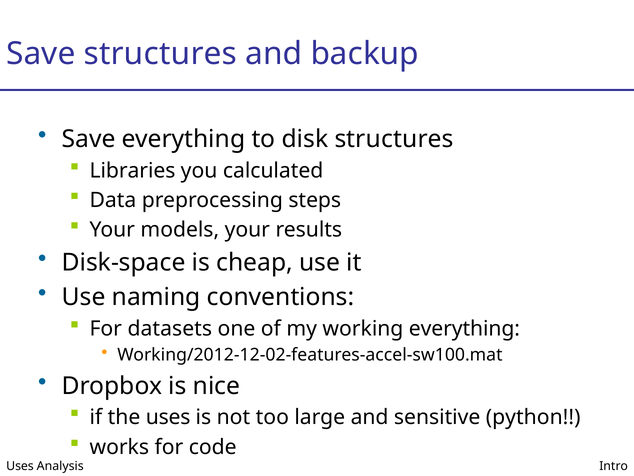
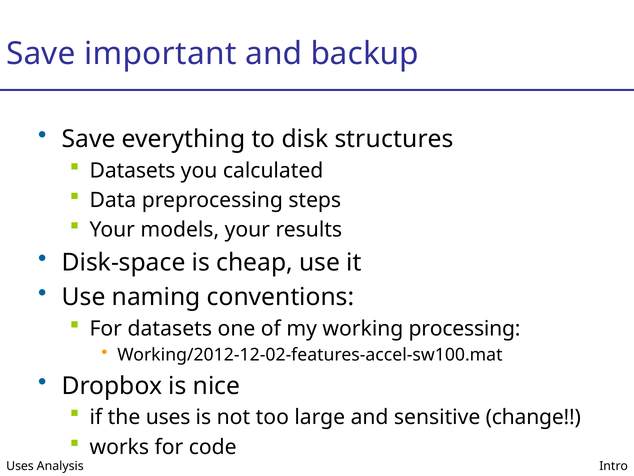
Save structures: structures -> important
Libraries at (132, 170): Libraries -> Datasets
working everything: everything -> processing
python: python -> change
